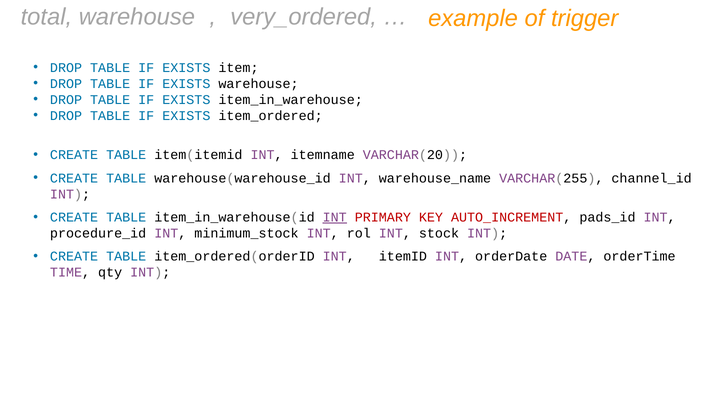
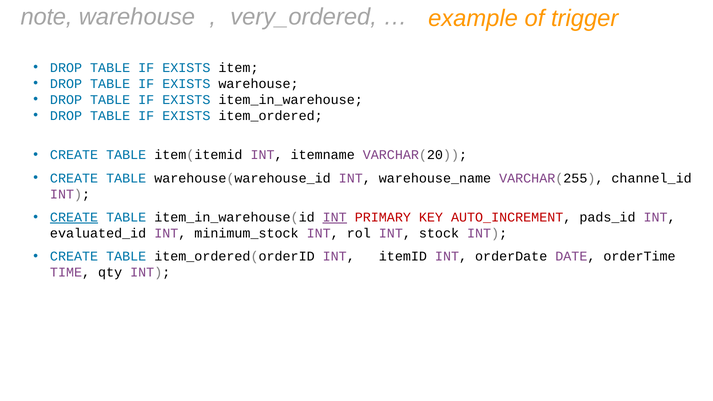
total: total -> note
CREATE at (74, 217) underline: none -> present
procedure_id: procedure_id -> evaluated_id
